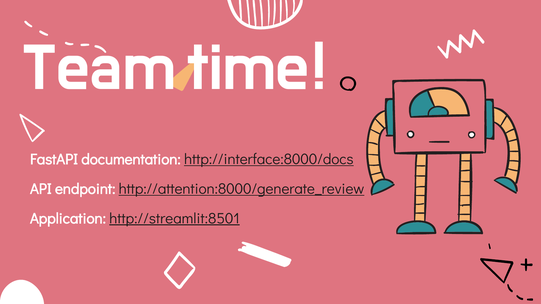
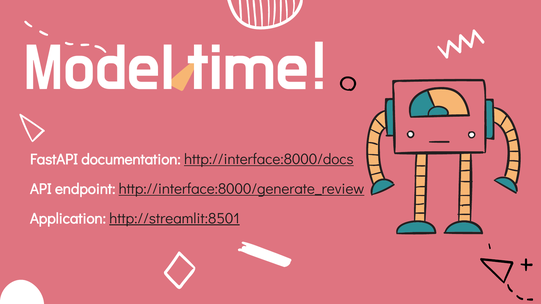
Team: Team -> Model
http://attention:8000/generate_review: http://attention:8000/generate_review -> http://interface:8000/generate_review
